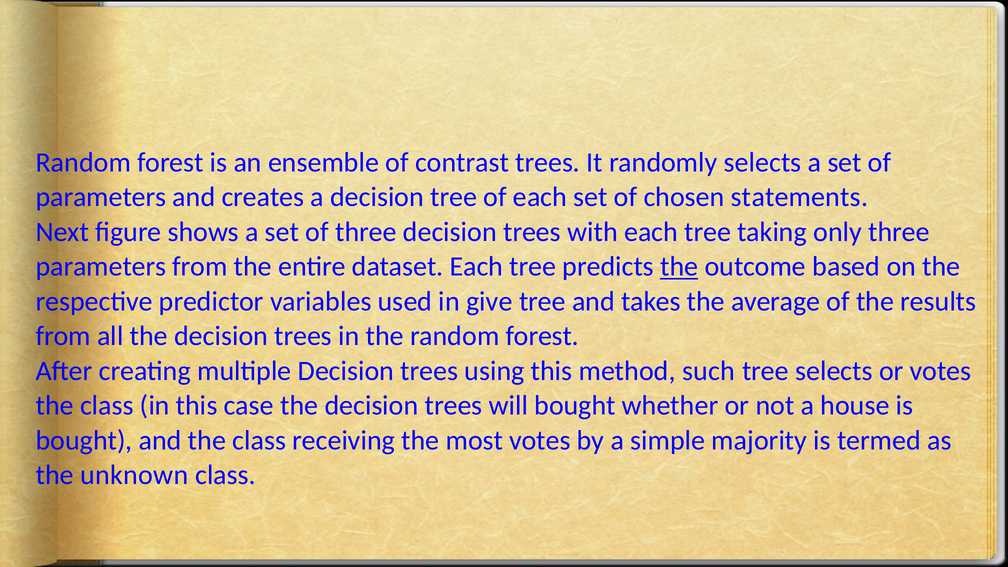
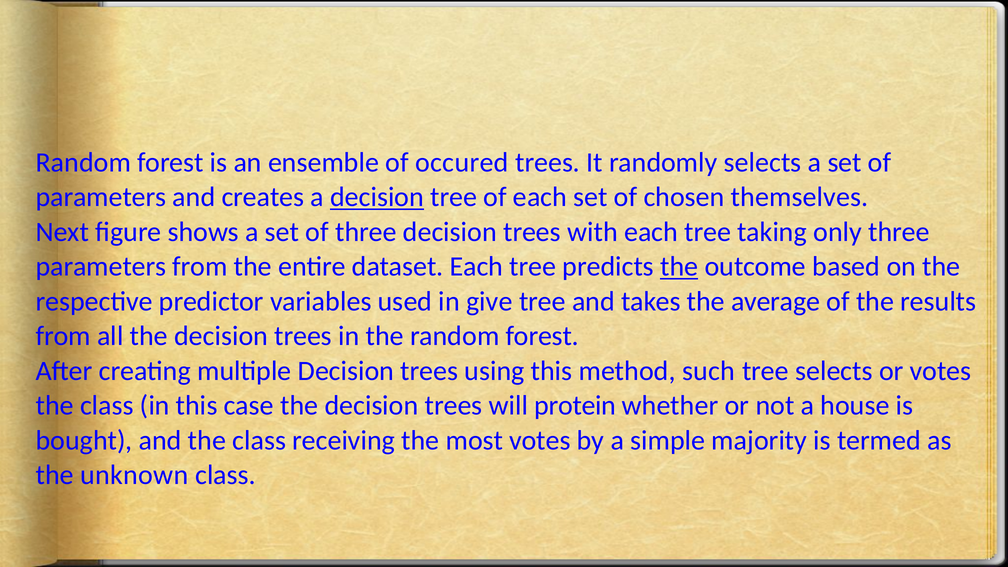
contrast: contrast -> occured
decision at (377, 197) underline: none -> present
statements: statements -> themselves
will bought: bought -> protein
